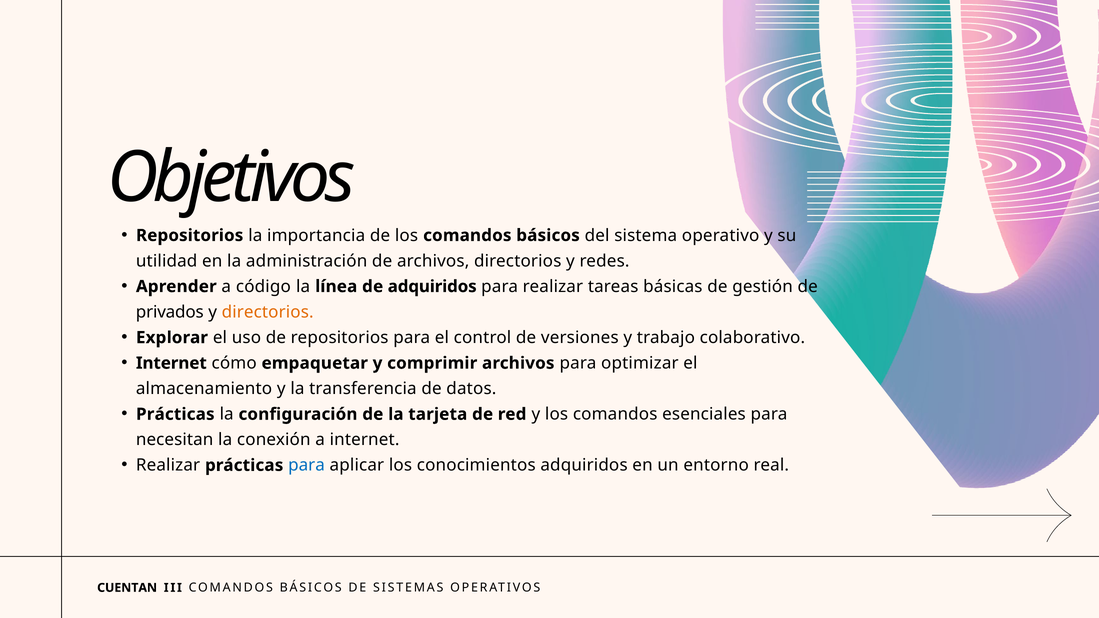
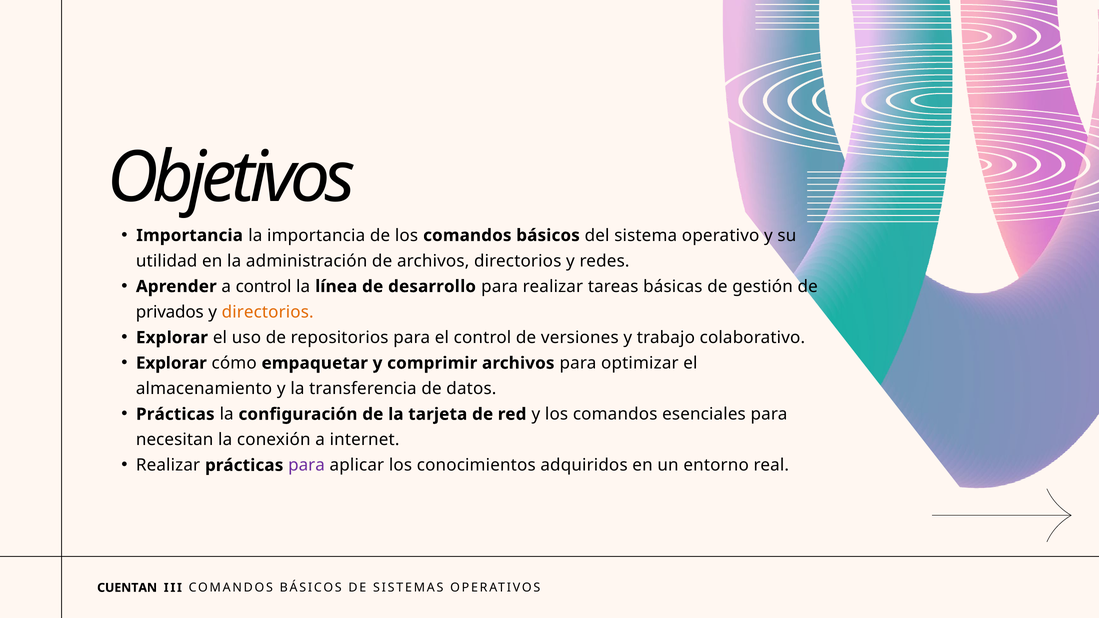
Repositorios at (190, 235): Repositorios -> Importancia
a código: código -> control
de adquiridos: adquiridos -> desarrollo
Internet at (171, 363): Internet -> Explorar
para at (306, 465) colour: blue -> purple
